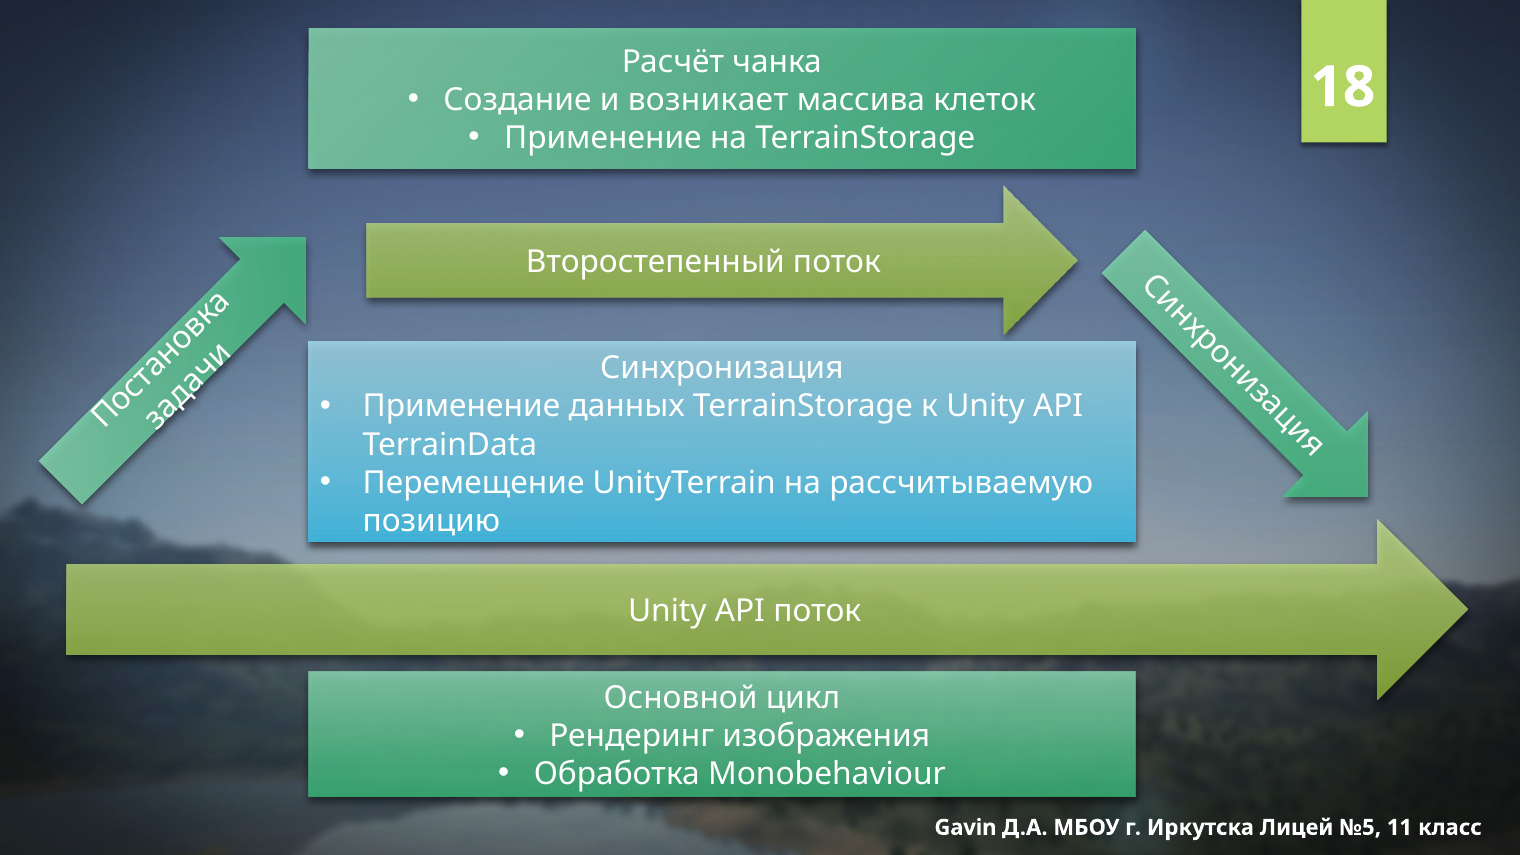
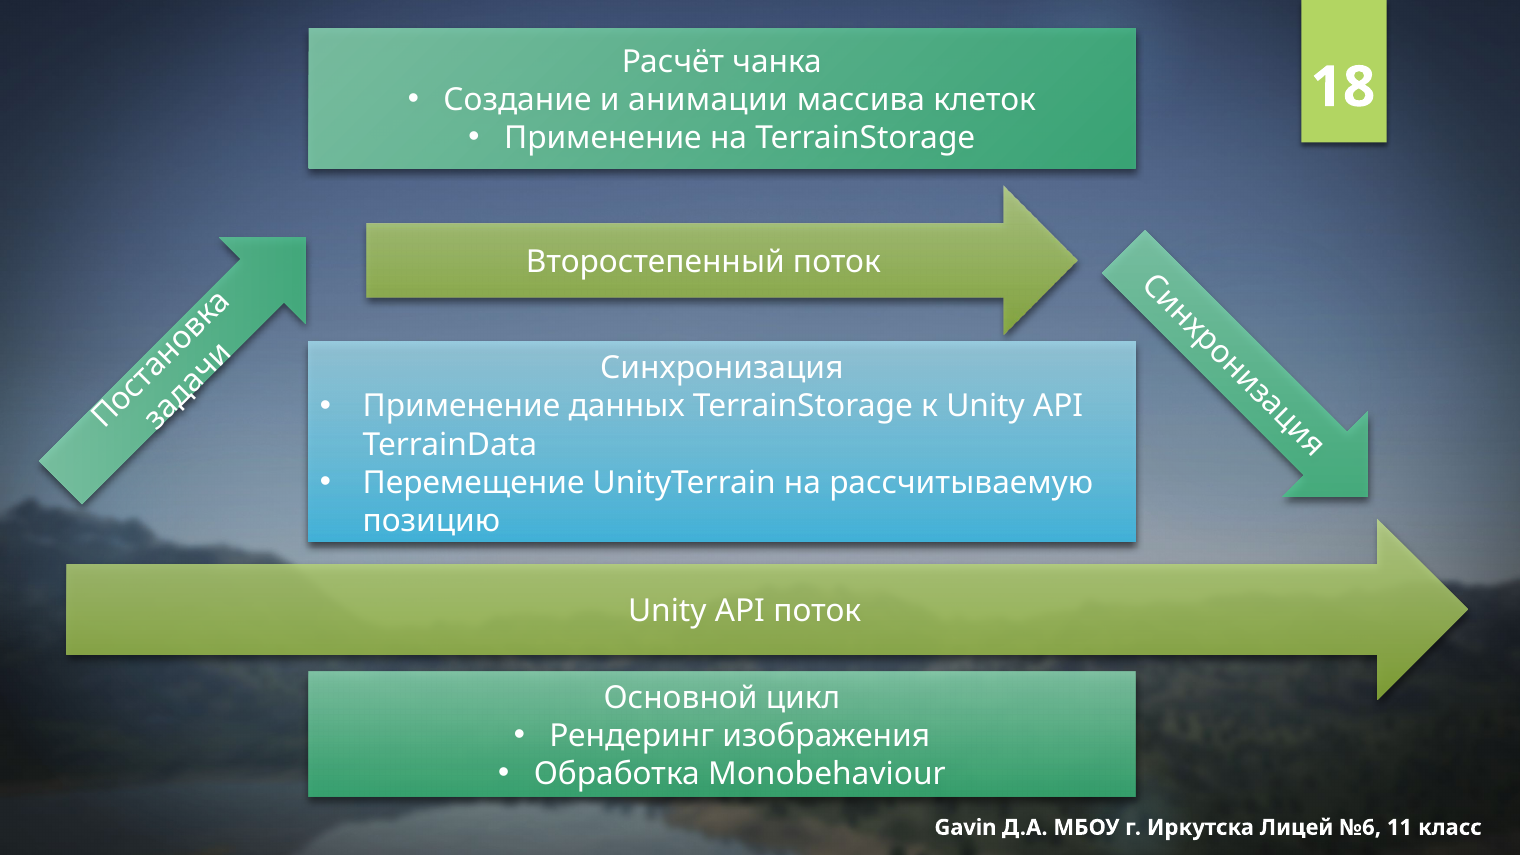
возникает: возникает -> анимации
№5: №5 -> №6
